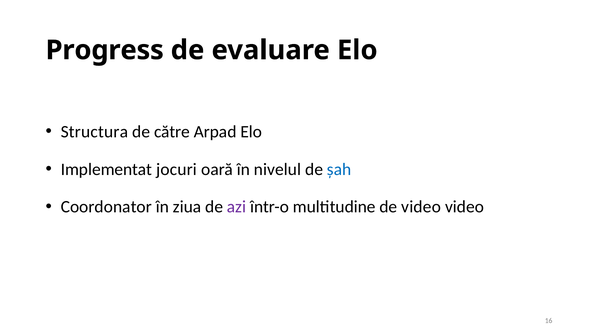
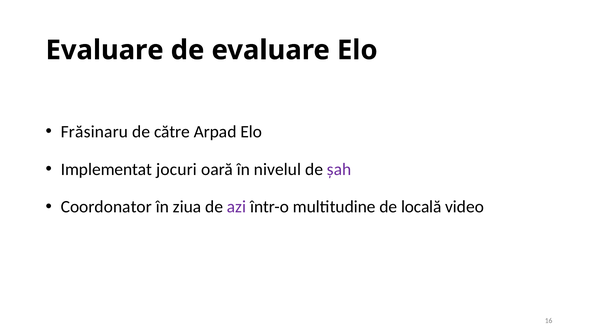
Progress at (105, 50): Progress -> Evaluare
Structura: Structura -> Frăsinaru
șah colour: blue -> purple
de video: video -> locală
